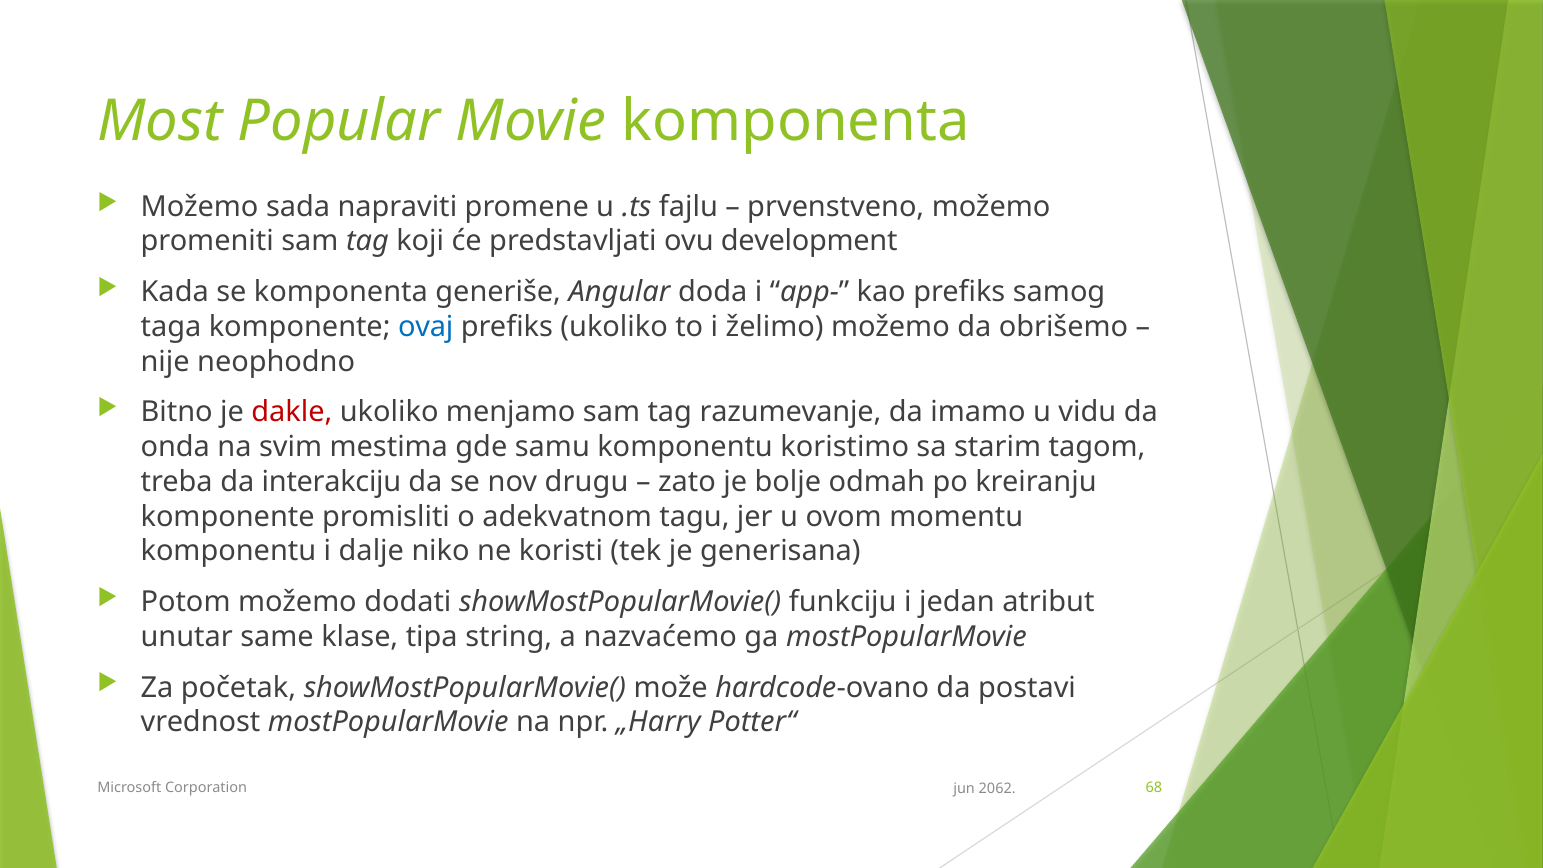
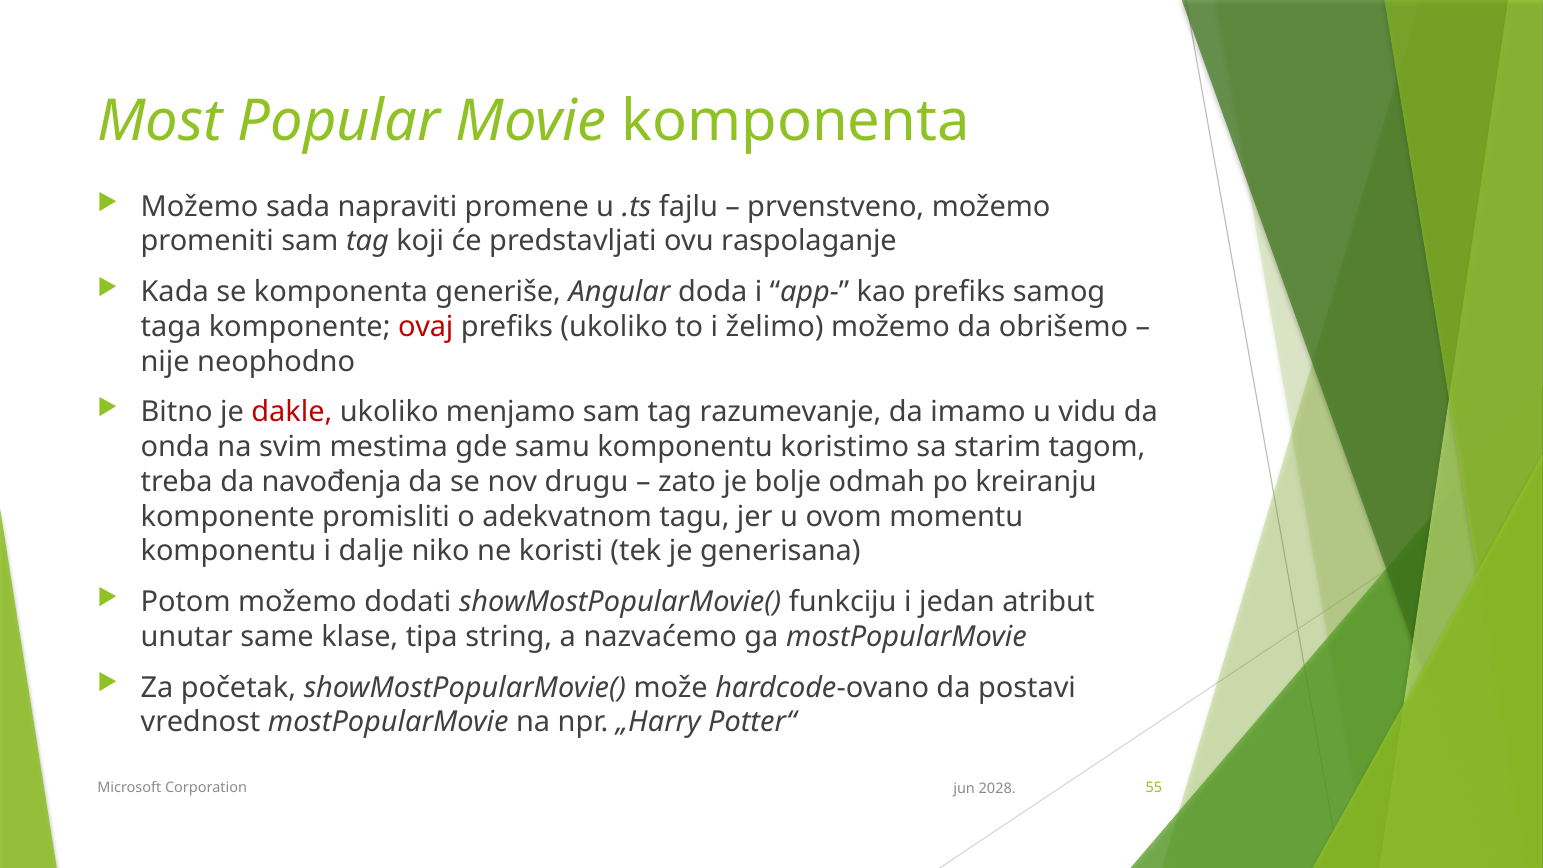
development: development -> raspolaganje
ovaj colour: blue -> red
interakciju: interakciju -> navođenja
68: 68 -> 55
2062: 2062 -> 2028
